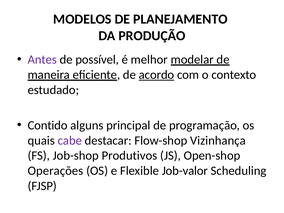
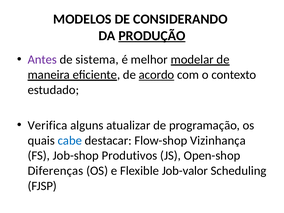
PLANEJAMENTO: PLANEJAMENTO -> CONSIDERANDO
PRODUÇÃO underline: none -> present
possível: possível -> sistema
Contido: Contido -> Verifica
principal: principal -> atualizar
cabe colour: purple -> blue
Operações: Operações -> Diferenças
